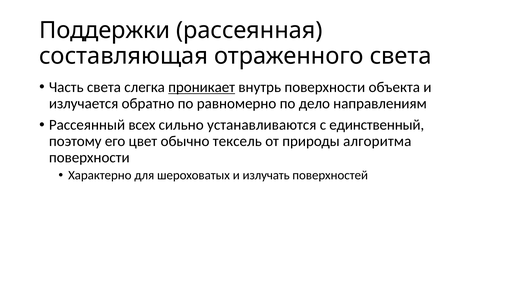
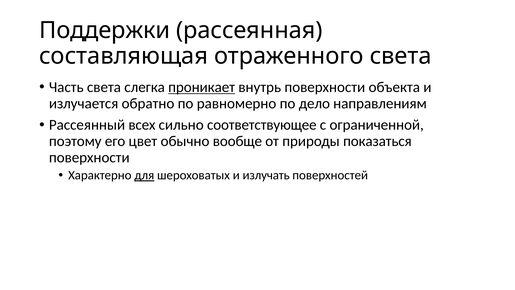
устанавливаются: устанавливаются -> соответствующее
единственный: единственный -> ограниченной
тексель: тексель -> вообще
алгоритма: алгоритма -> показаться
для underline: none -> present
